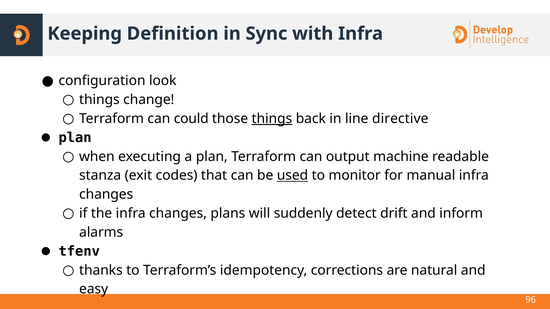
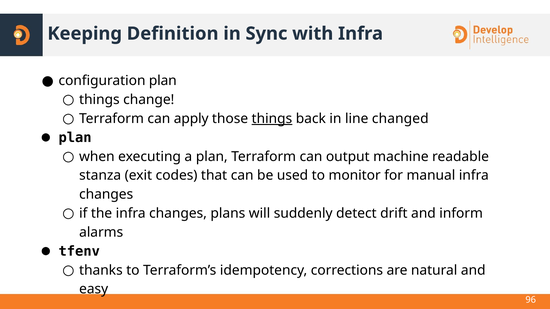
configuration look: look -> plan
could: could -> apply
directive: directive -> changed
used underline: present -> none
